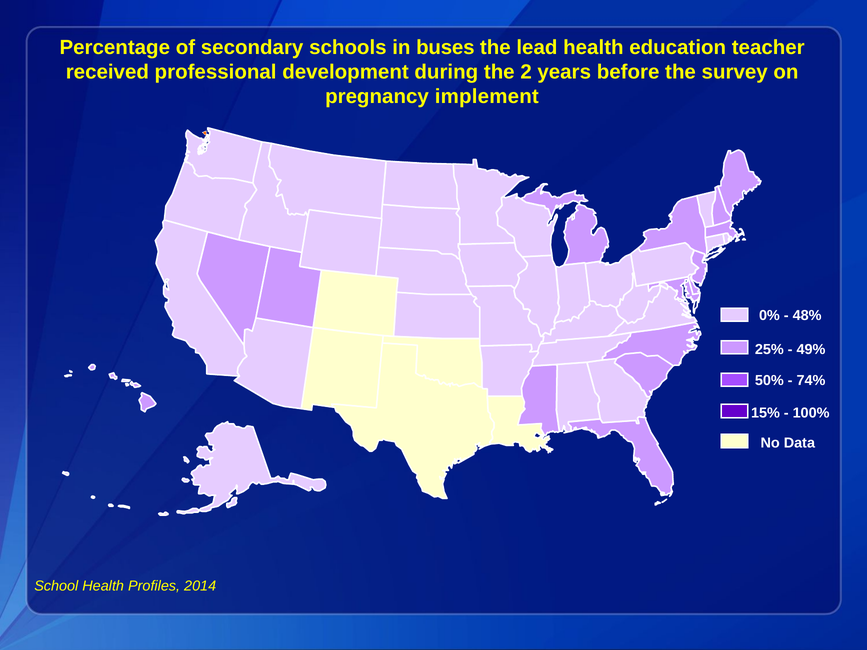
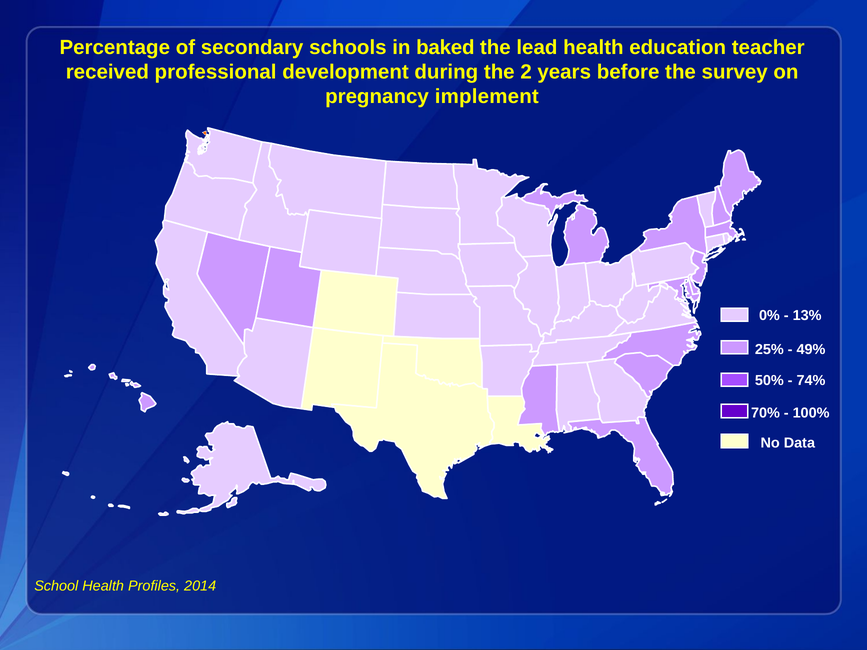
buses: buses -> baked
48%: 48% -> 13%
15%: 15% -> 70%
